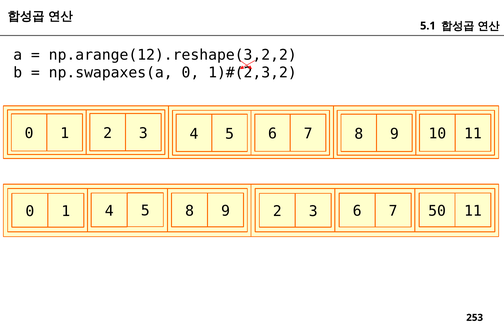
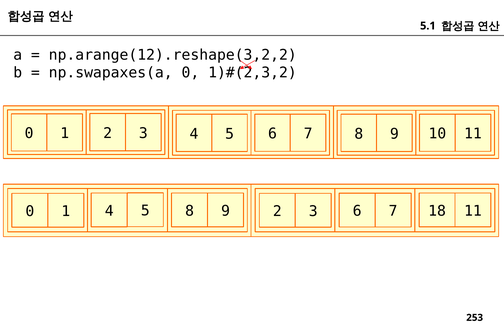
50: 50 -> 18
